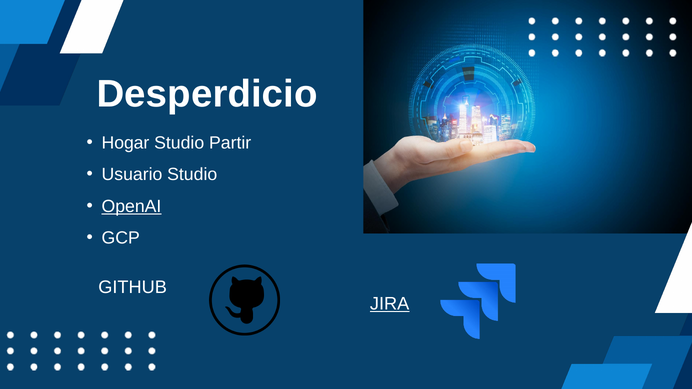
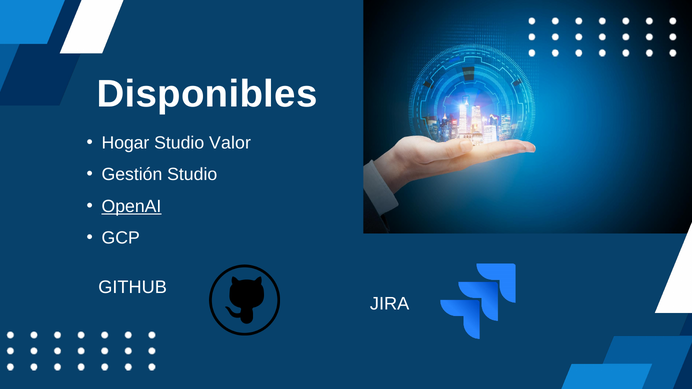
Desperdicio: Desperdicio -> Disponibles
Partir: Partir -> Valor
Usuario: Usuario -> Gestión
JIRA underline: present -> none
